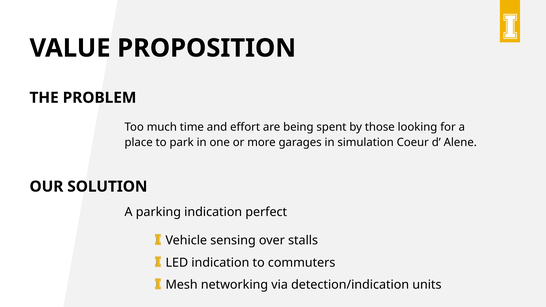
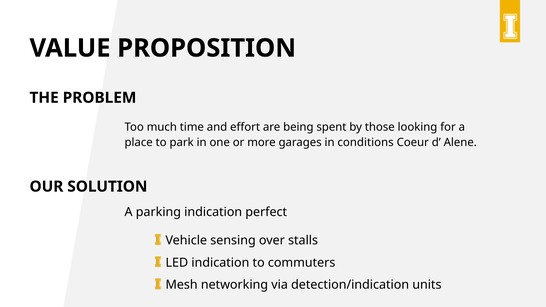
simulation: simulation -> conditions
